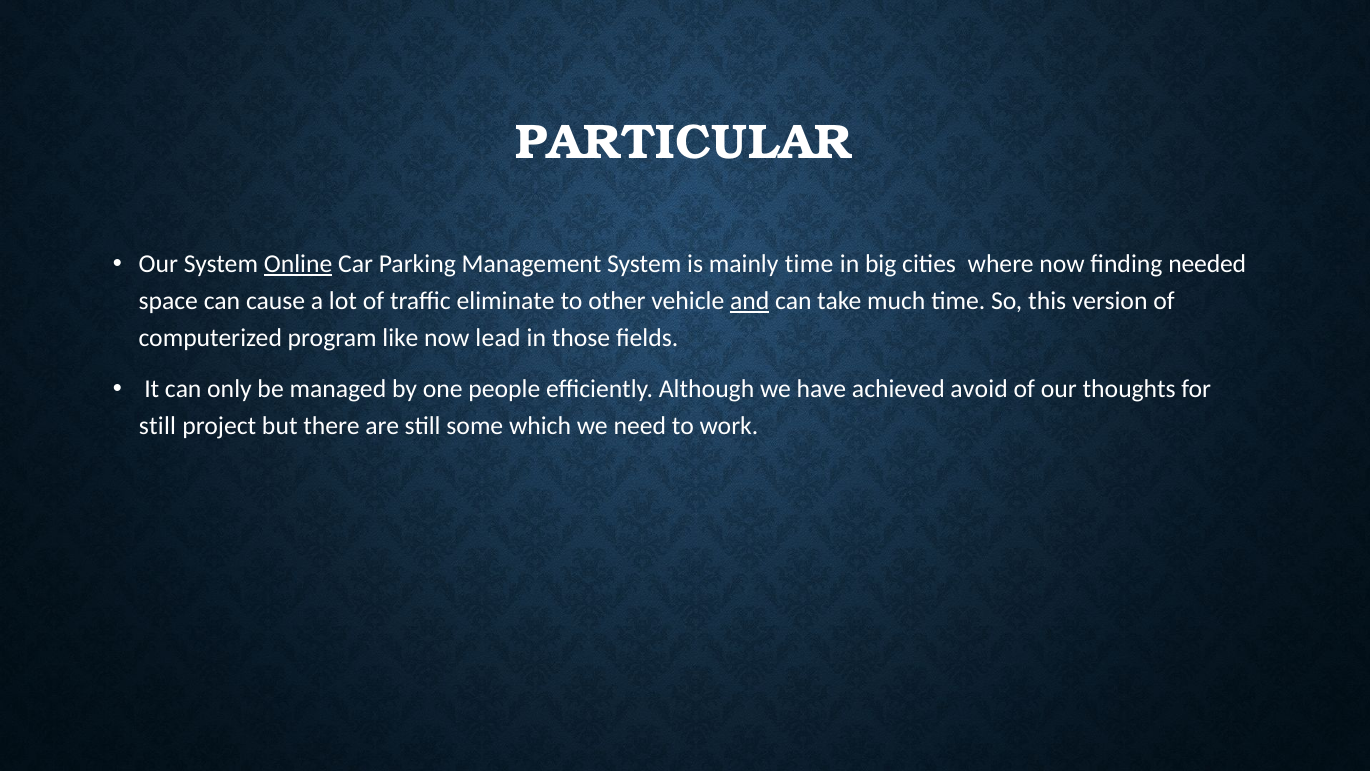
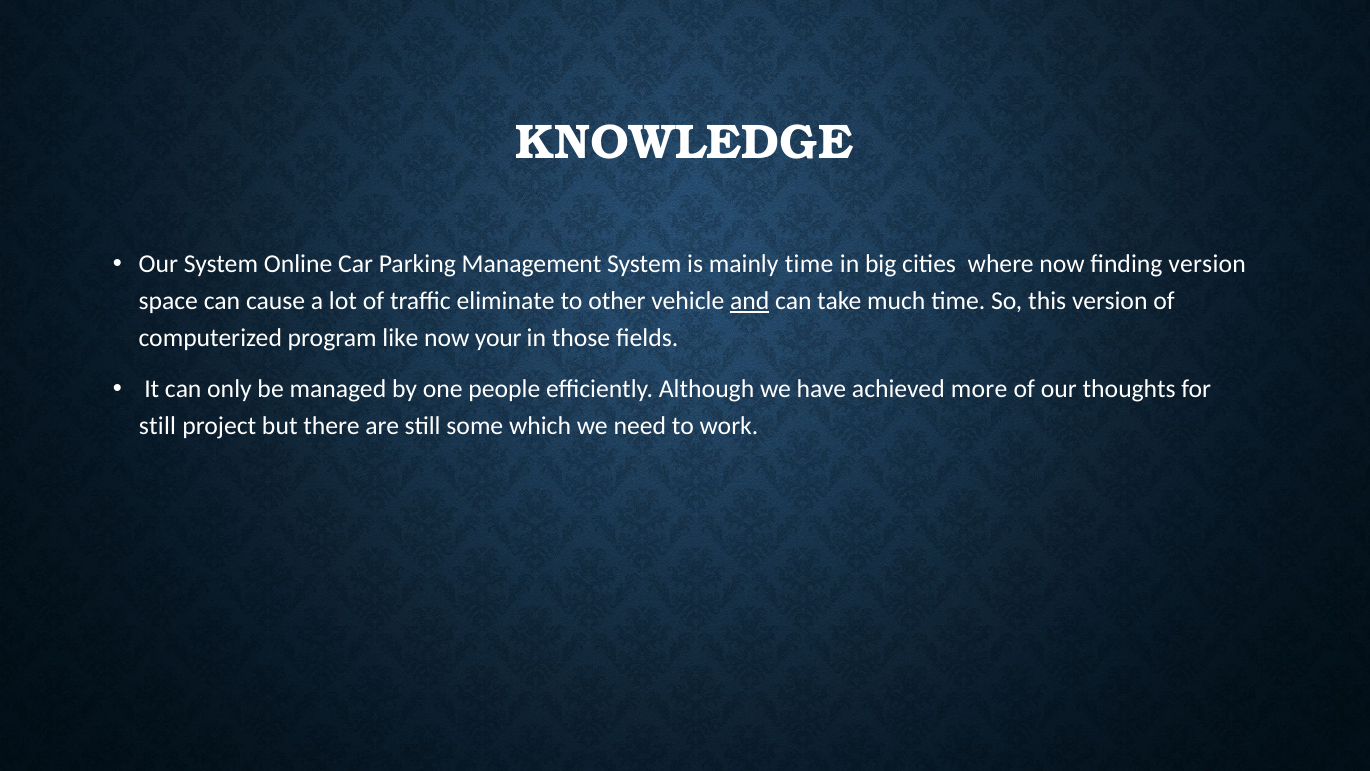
PARTICULAR: PARTICULAR -> KNOWLEDGE
Online underline: present -> none
finding needed: needed -> version
lead: lead -> your
avoid: avoid -> more
